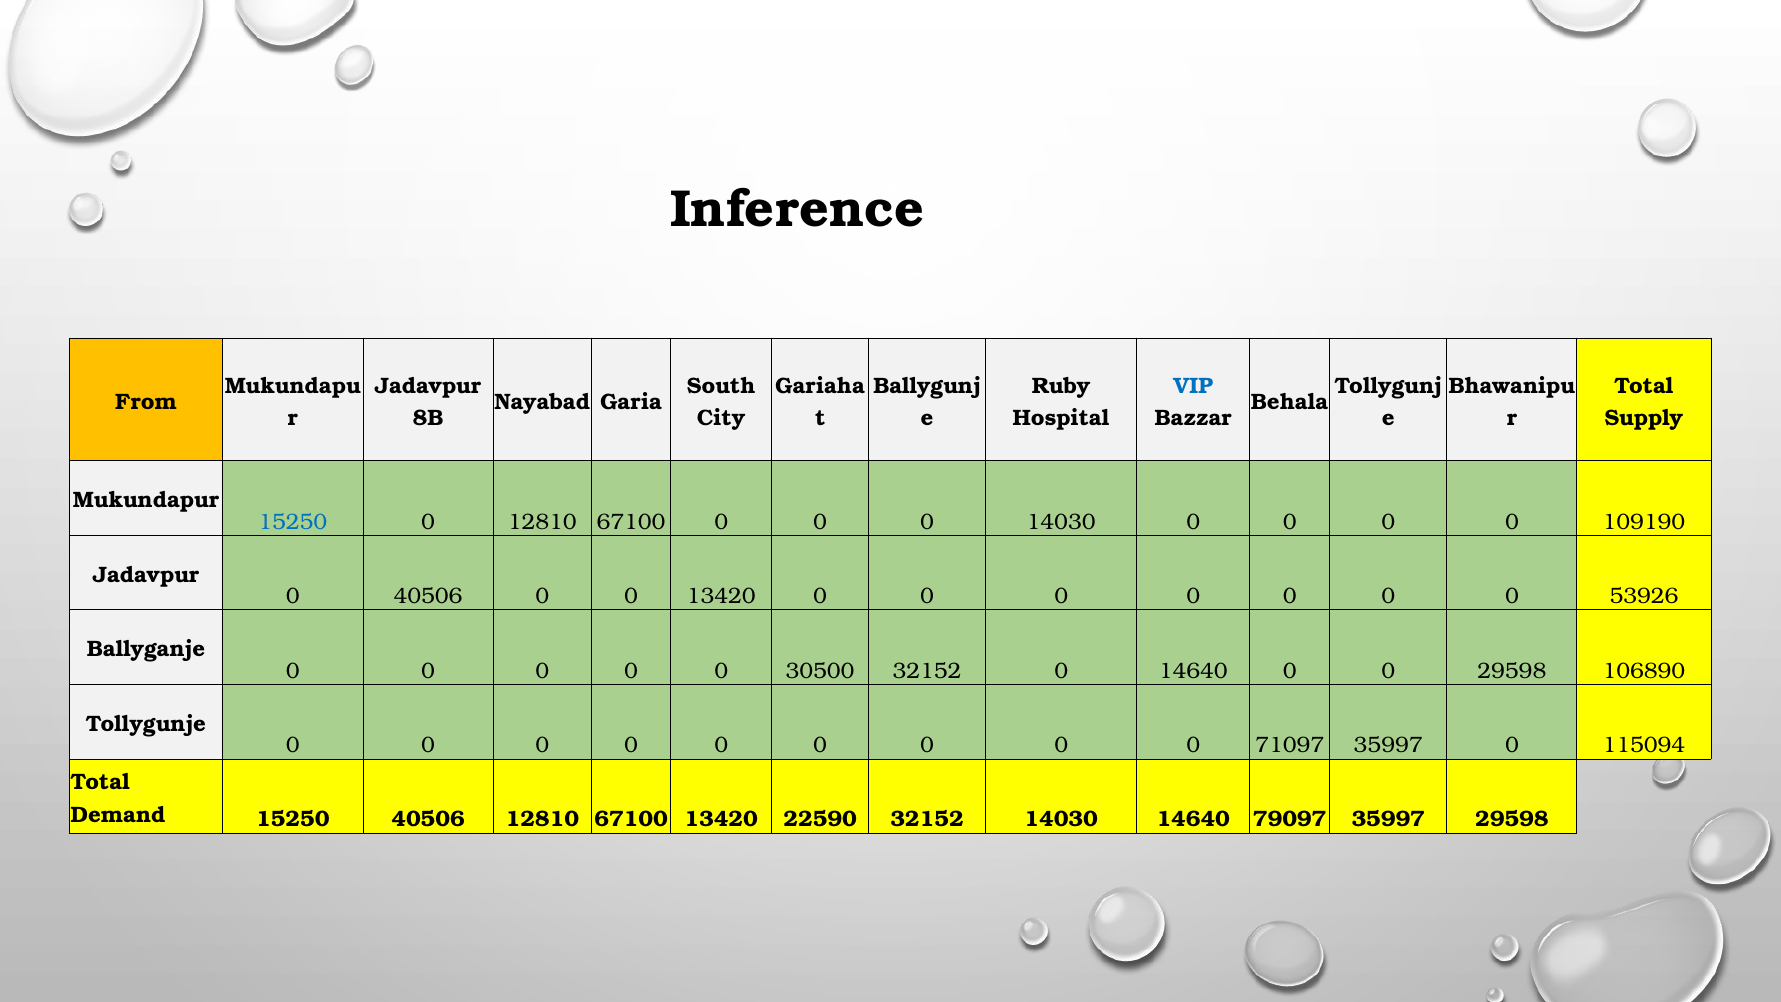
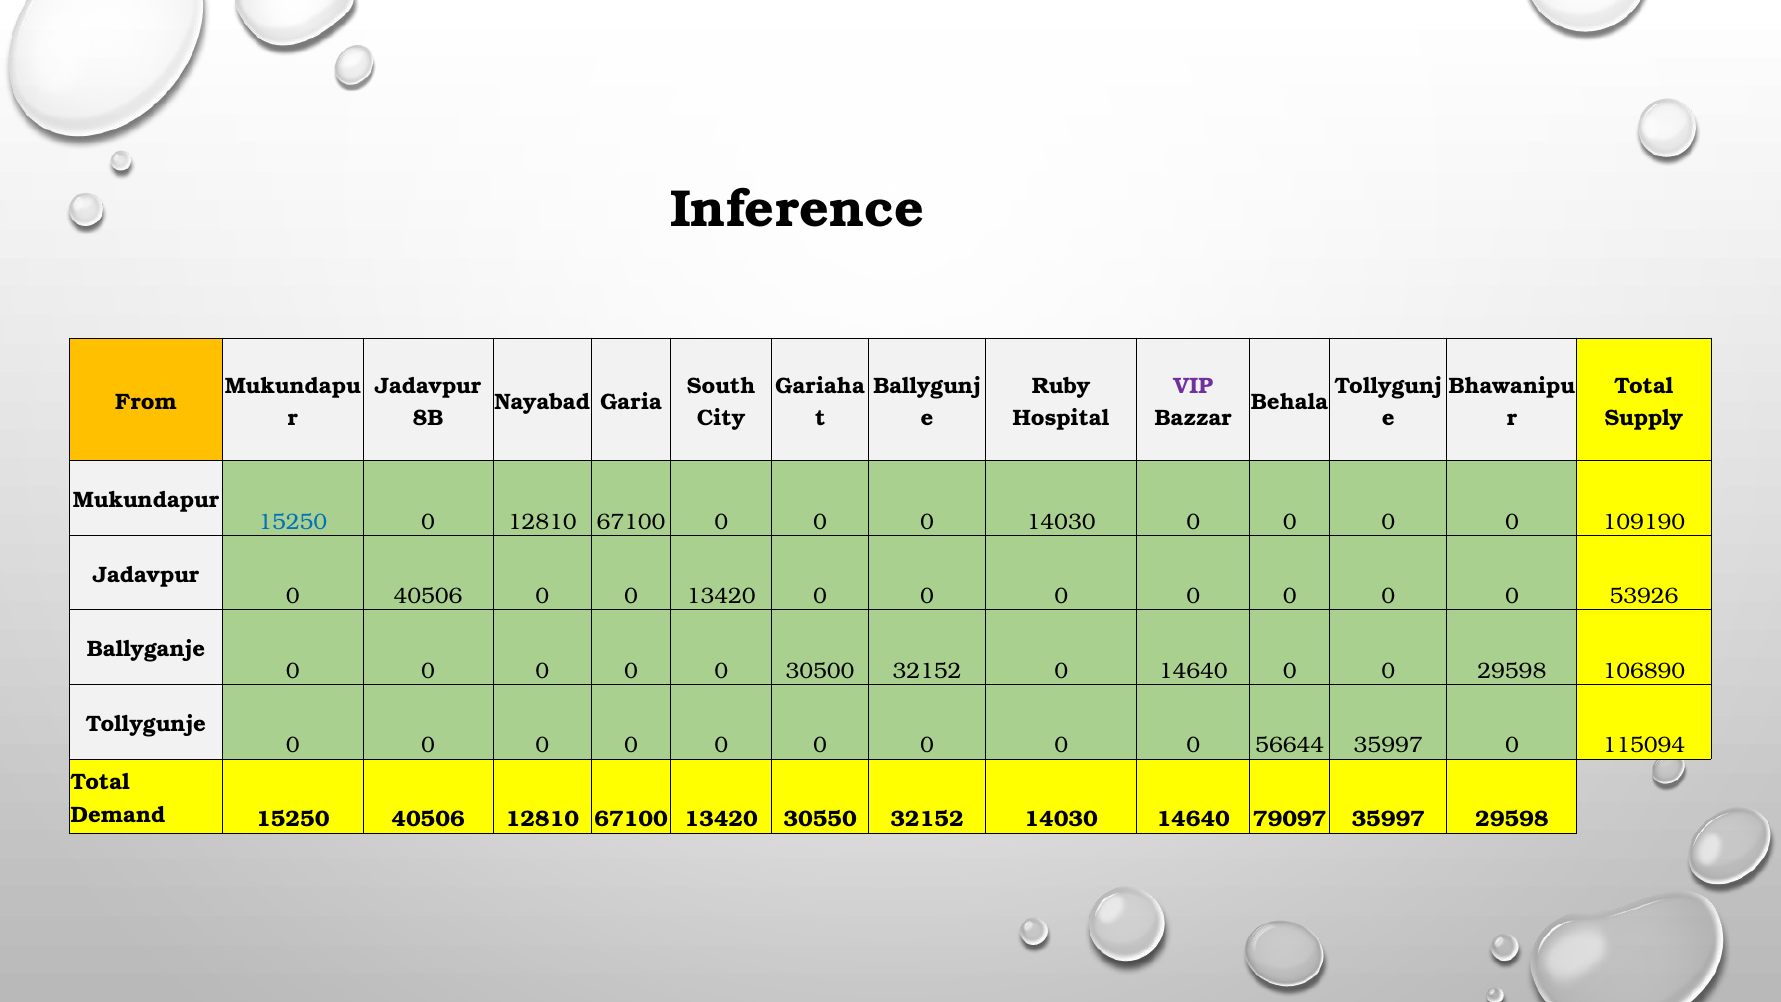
VIP colour: blue -> purple
71097: 71097 -> 56644
22590: 22590 -> 30550
